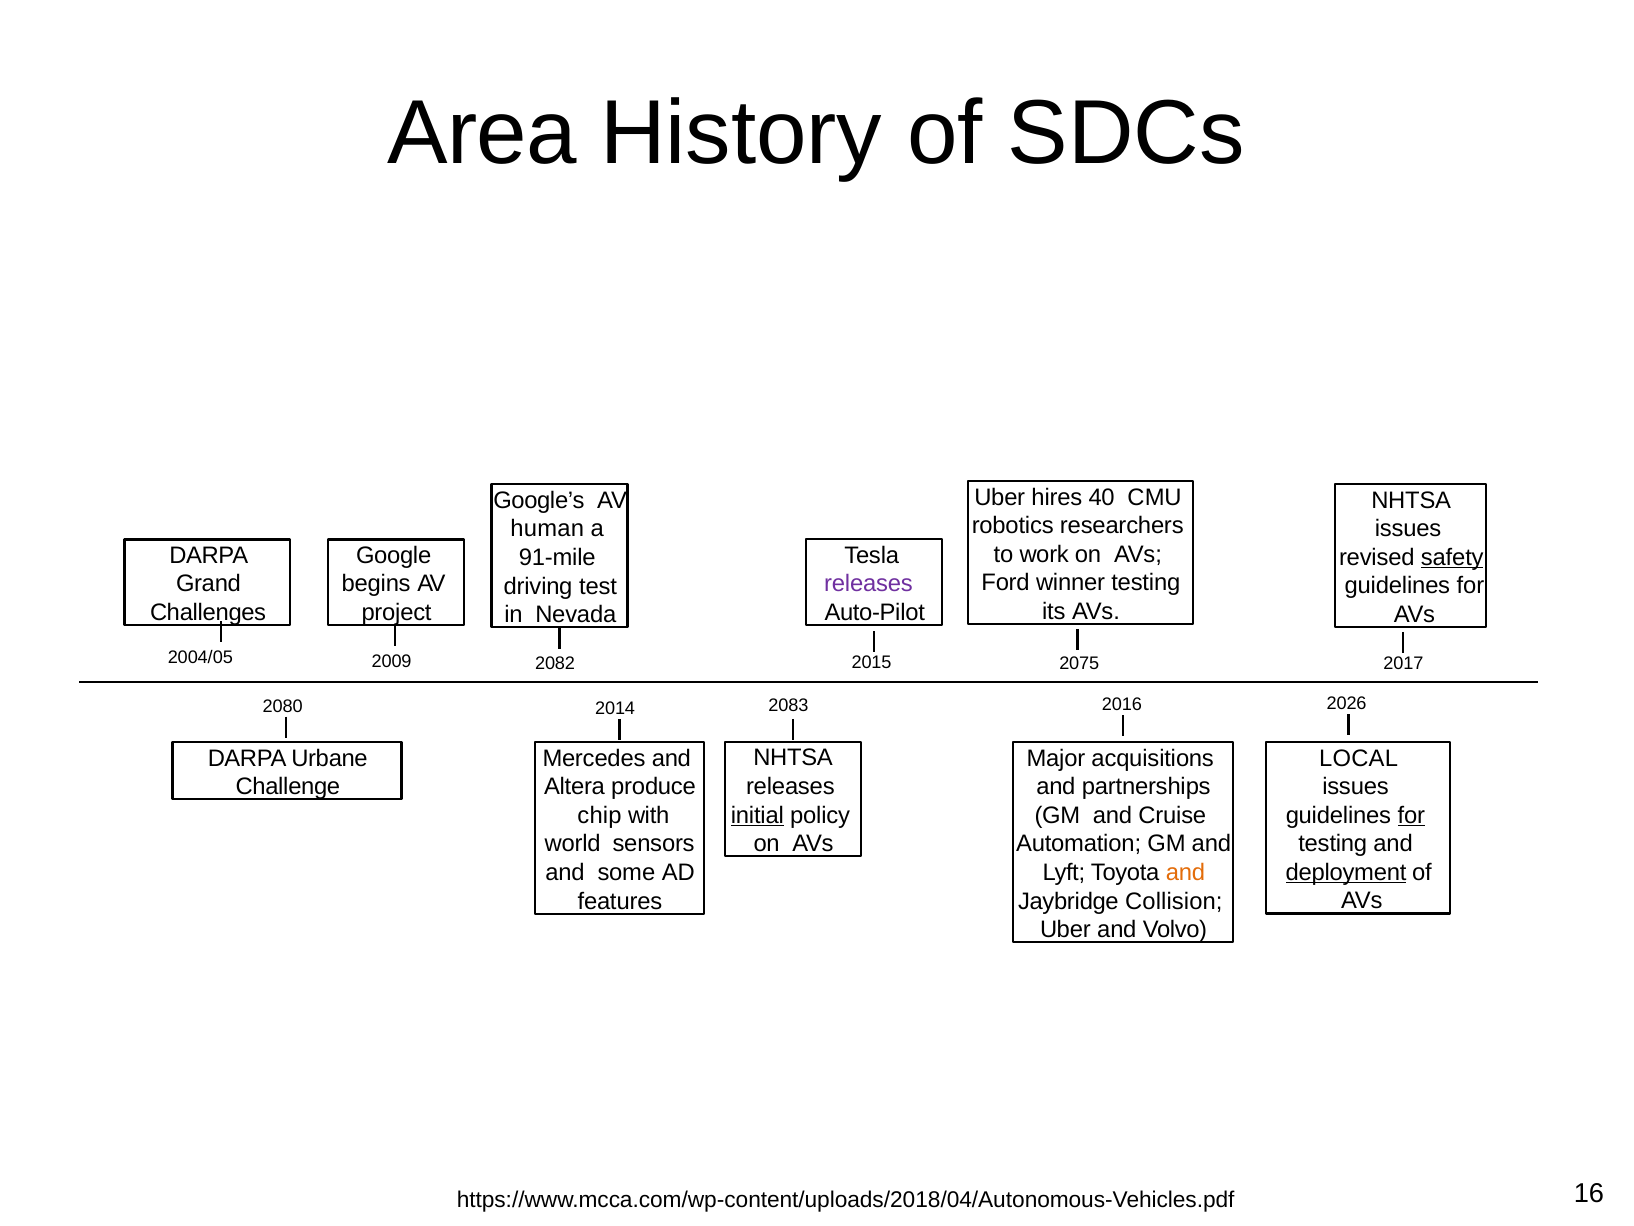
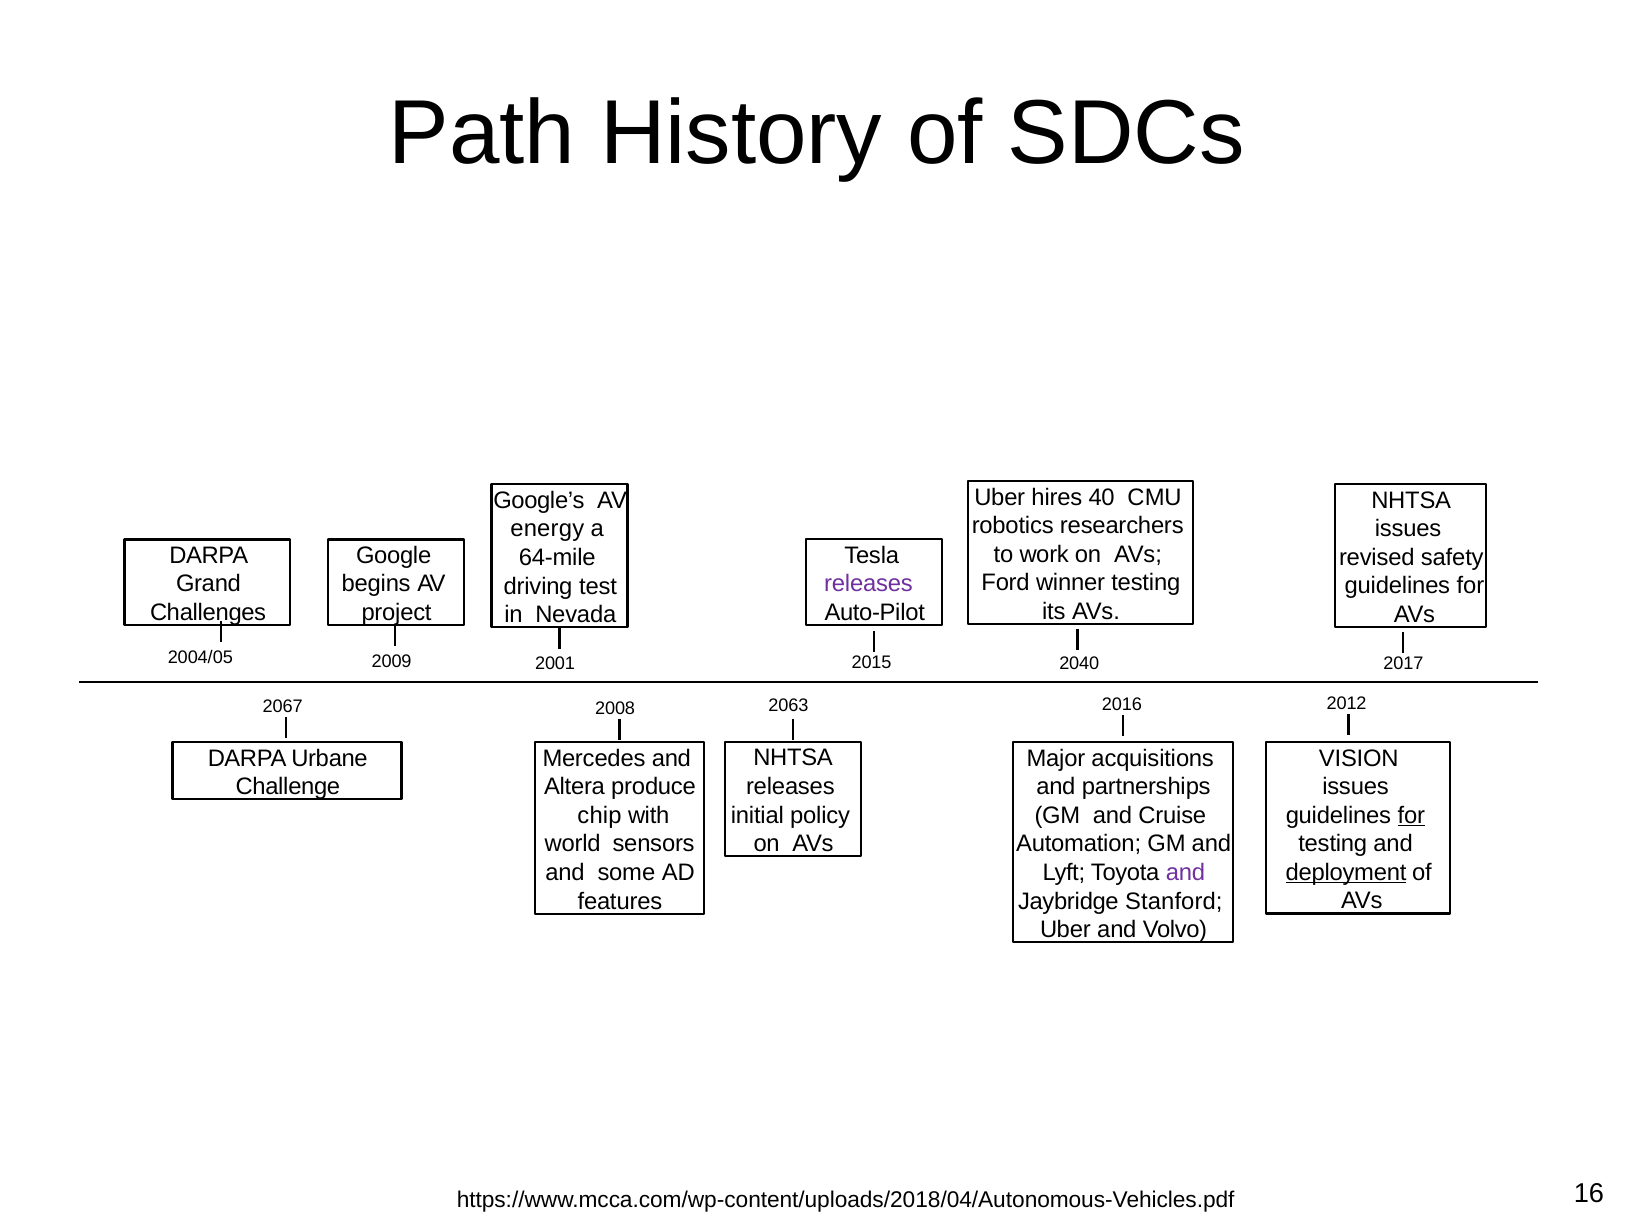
Area: Area -> Path
human: human -> energy
safety underline: present -> none
91-mile: 91-mile -> 64-mile
2082: 2082 -> 2001
2075: 2075 -> 2040
2026: 2026 -> 2012
2083: 2083 -> 2063
2080: 2080 -> 2067
2014: 2014 -> 2008
LOCAL: LOCAL -> VISION
initial underline: present -> none
and at (1185, 872) colour: orange -> purple
Collision: Collision -> Stanford
